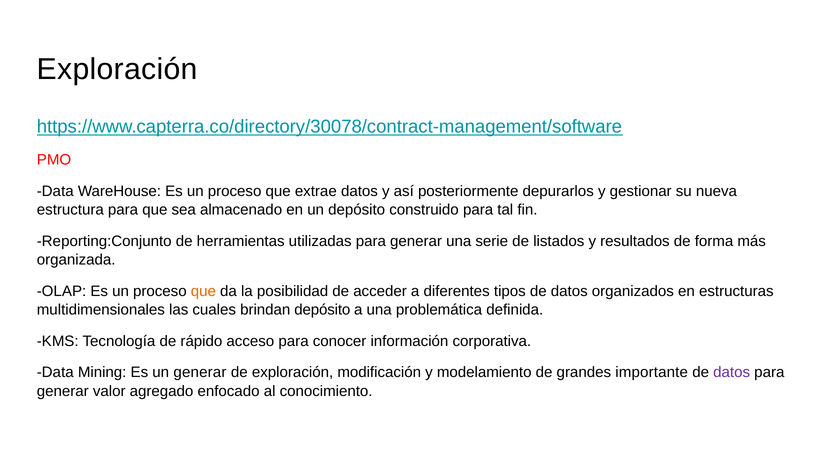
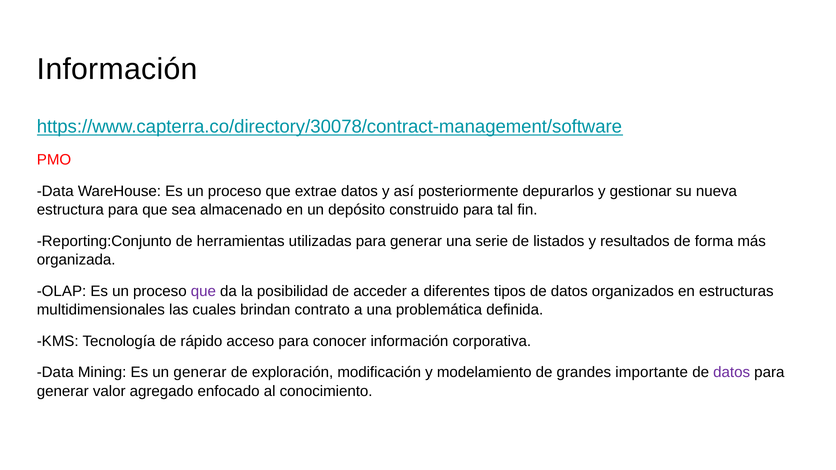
Exploración at (117, 69): Exploración -> Información
que at (203, 291) colour: orange -> purple
brindan depósito: depósito -> contrato
